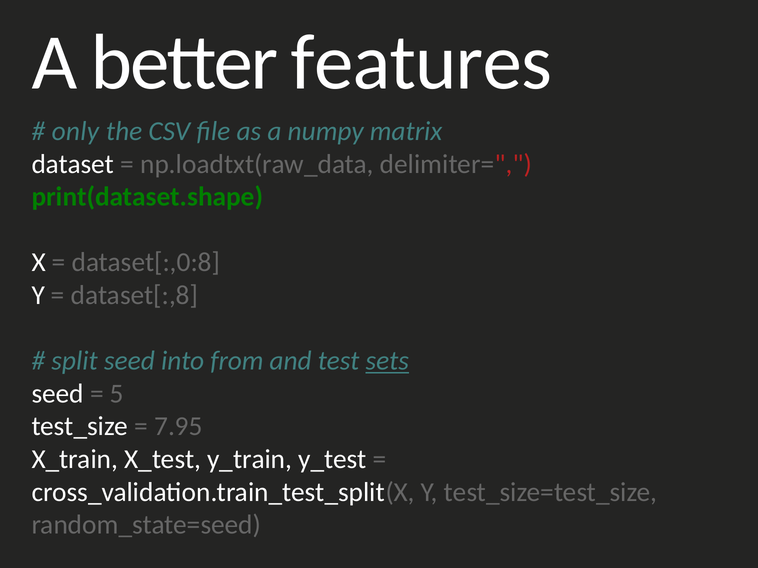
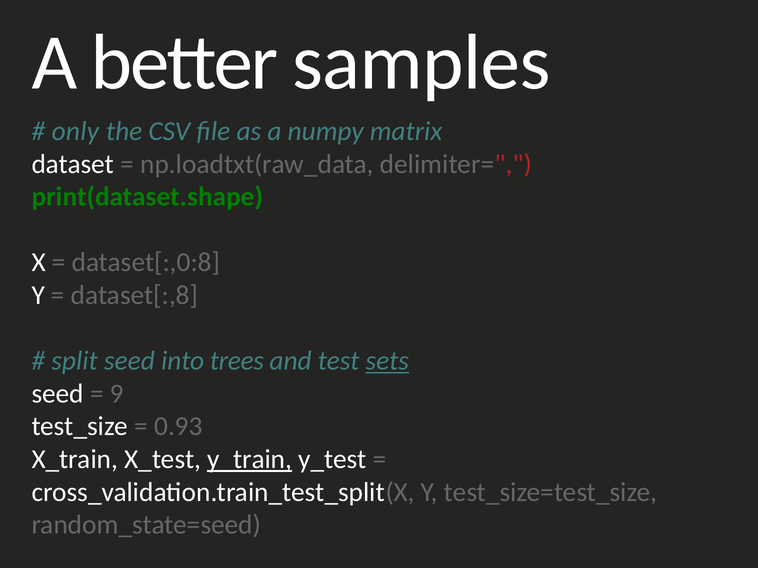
features: features -> samples
from: from -> trees
5: 5 -> 9
7.95: 7.95 -> 0.93
y_train underline: none -> present
